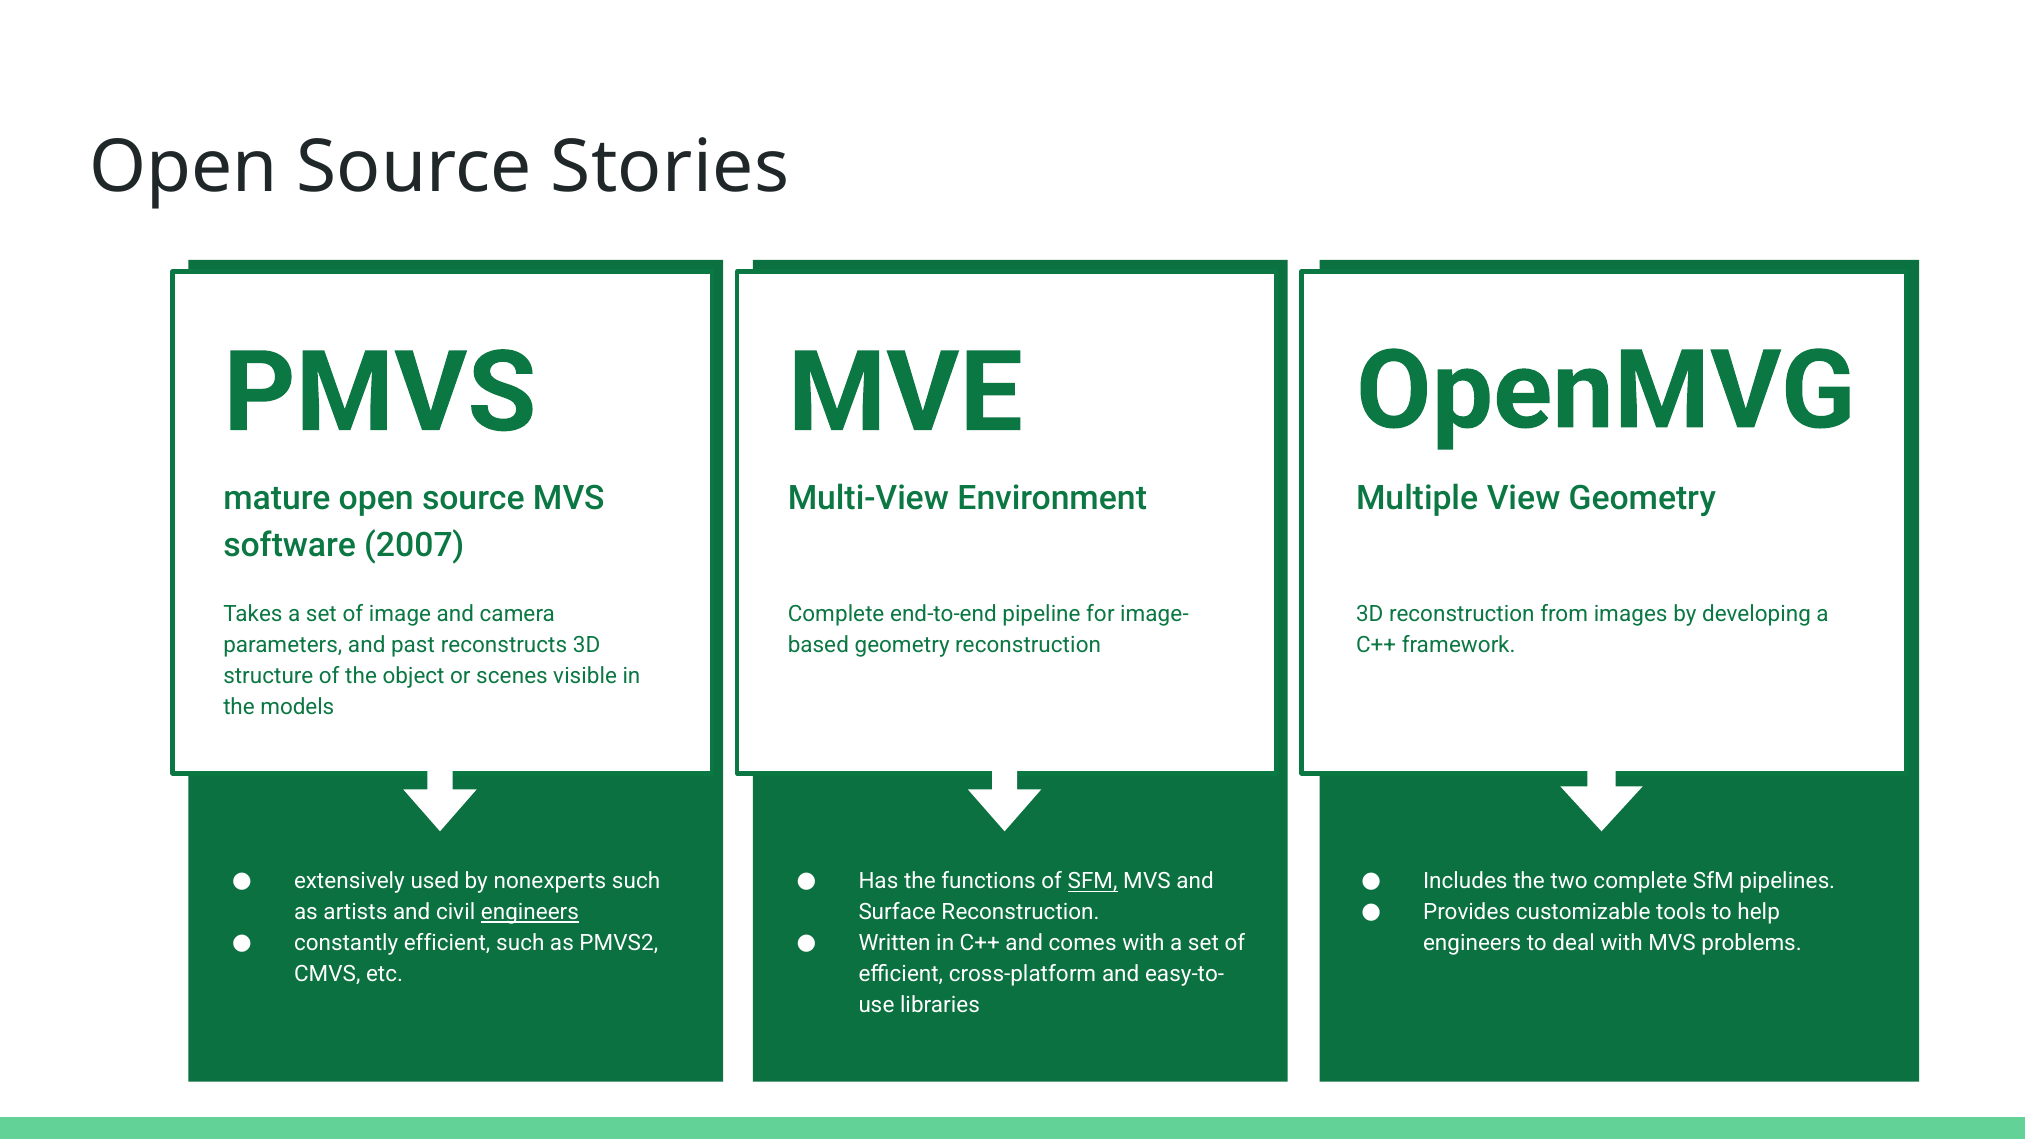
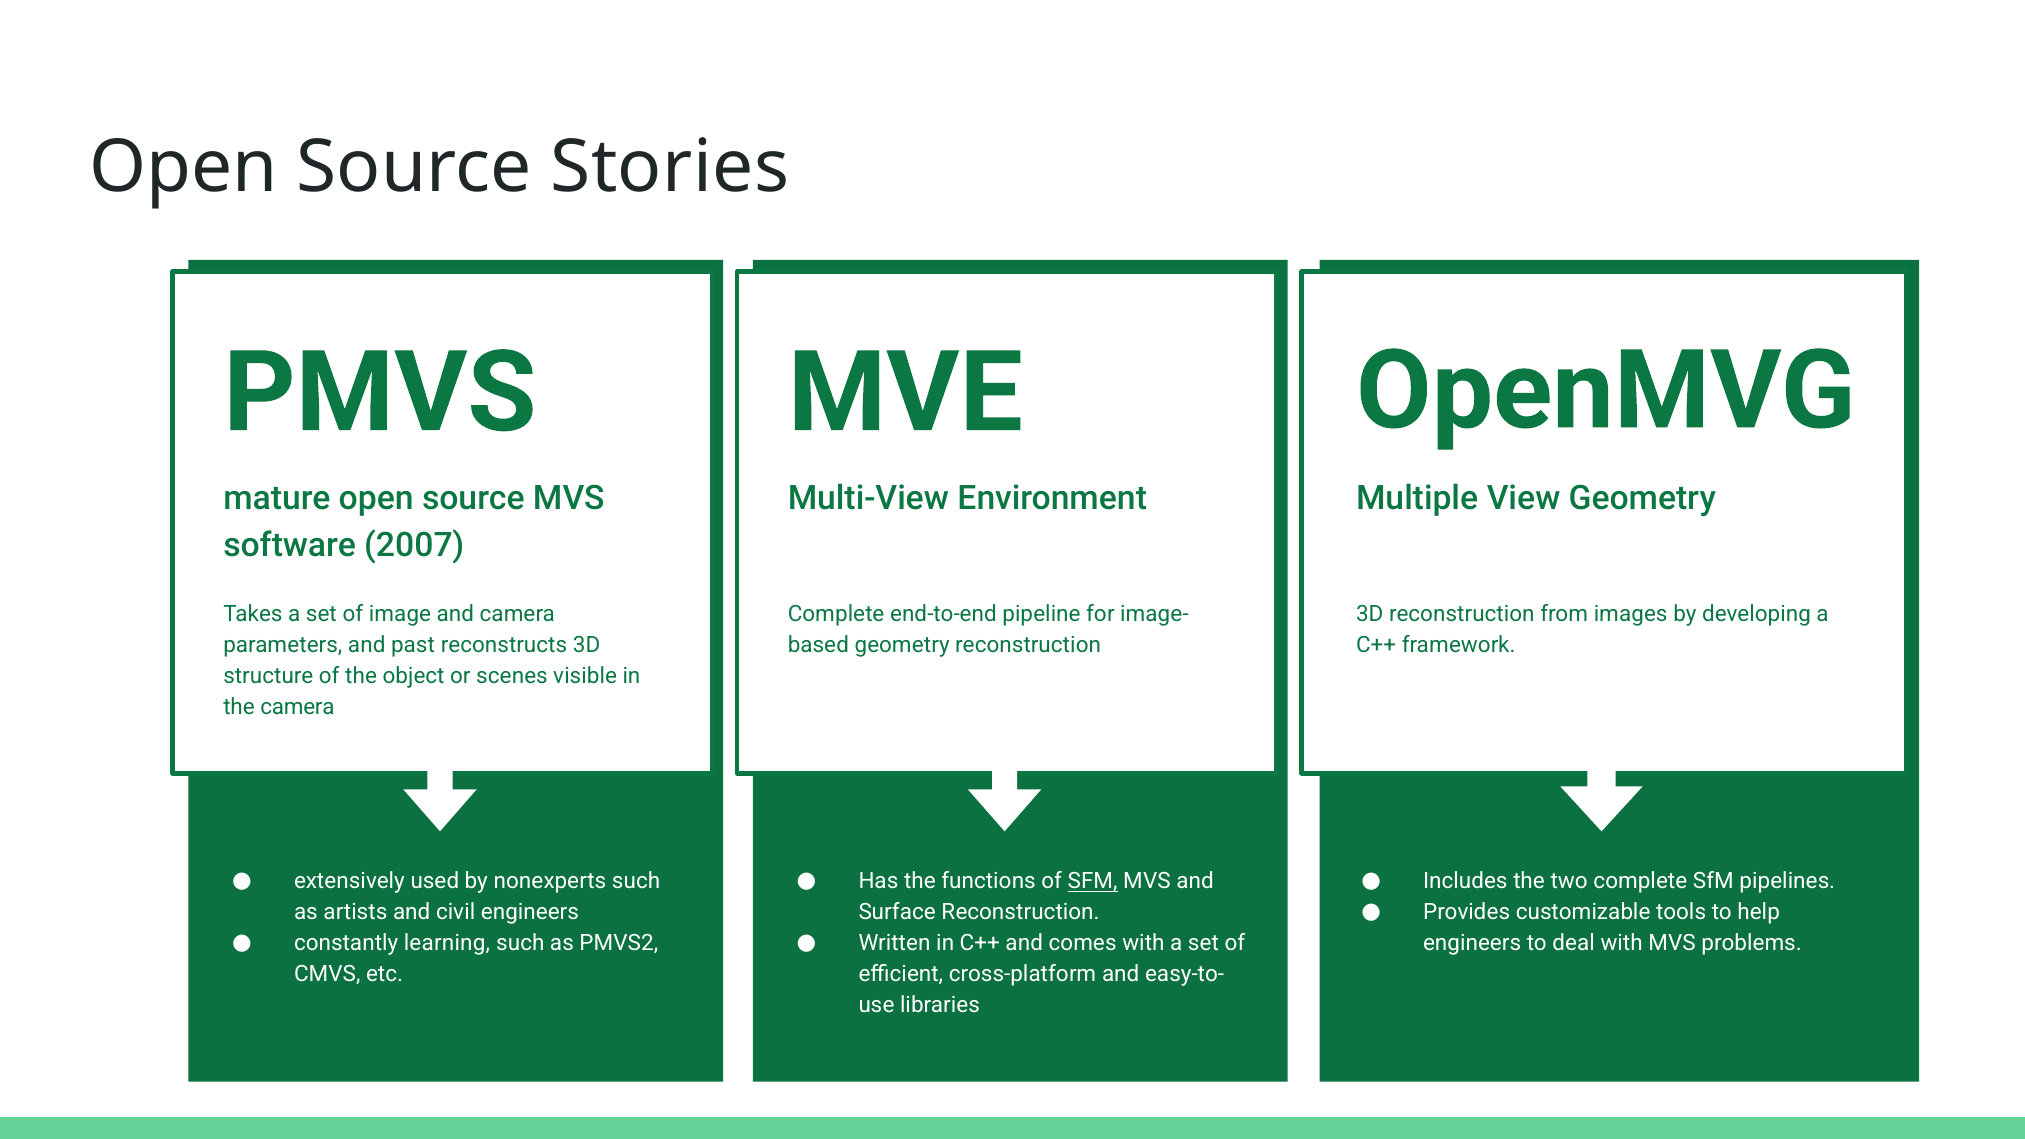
the models: models -> camera
engineers at (530, 913) underline: present -> none
constantly efficient: efficient -> learning
